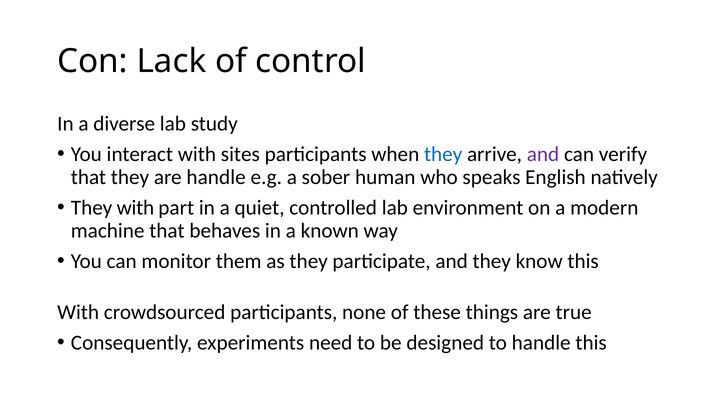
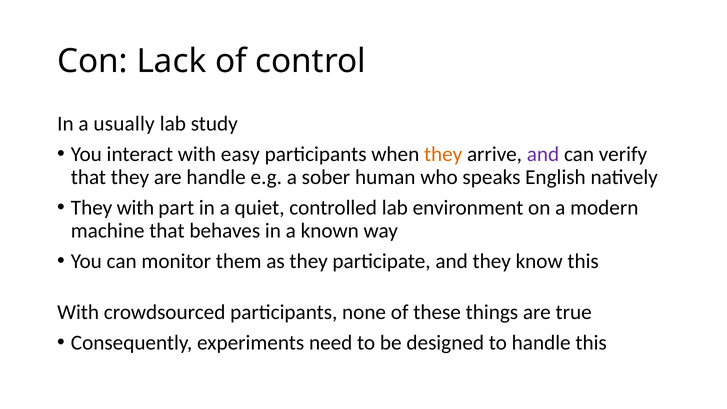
diverse: diverse -> usually
sites: sites -> easy
they at (443, 154) colour: blue -> orange
